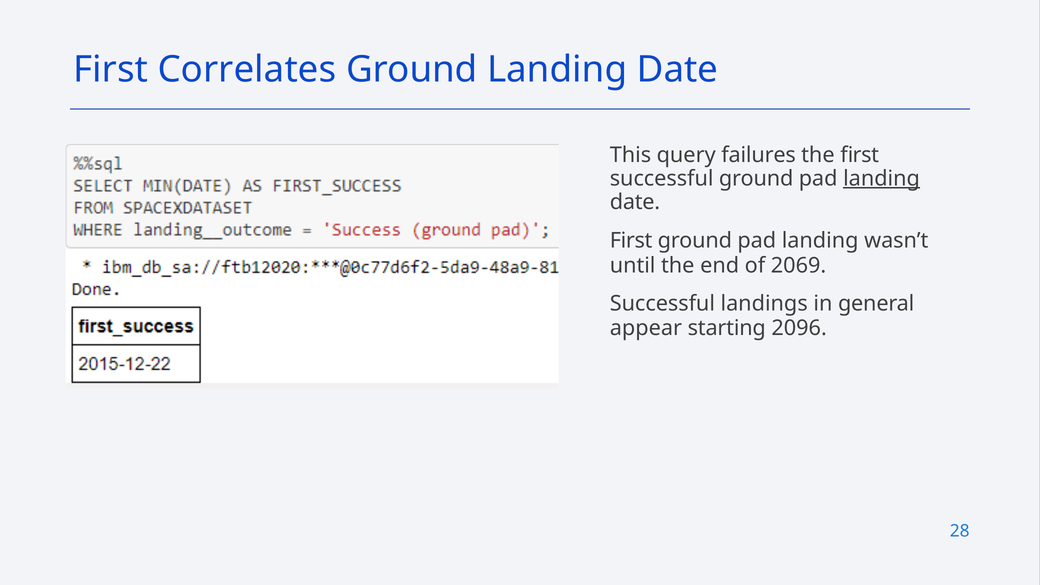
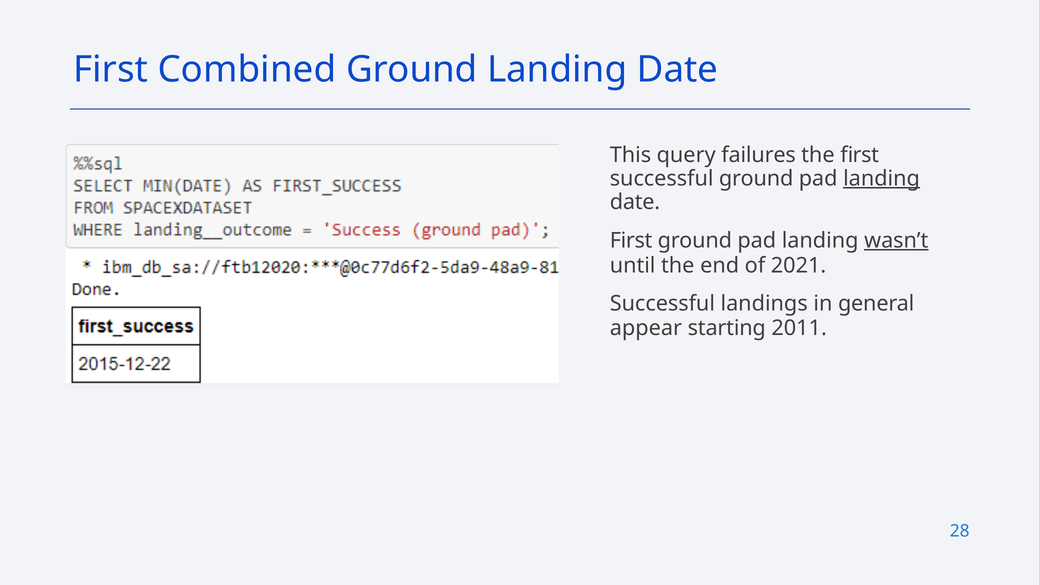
Correlates: Correlates -> Combined
wasn’t underline: none -> present
2069: 2069 -> 2021
2096: 2096 -> 2011
